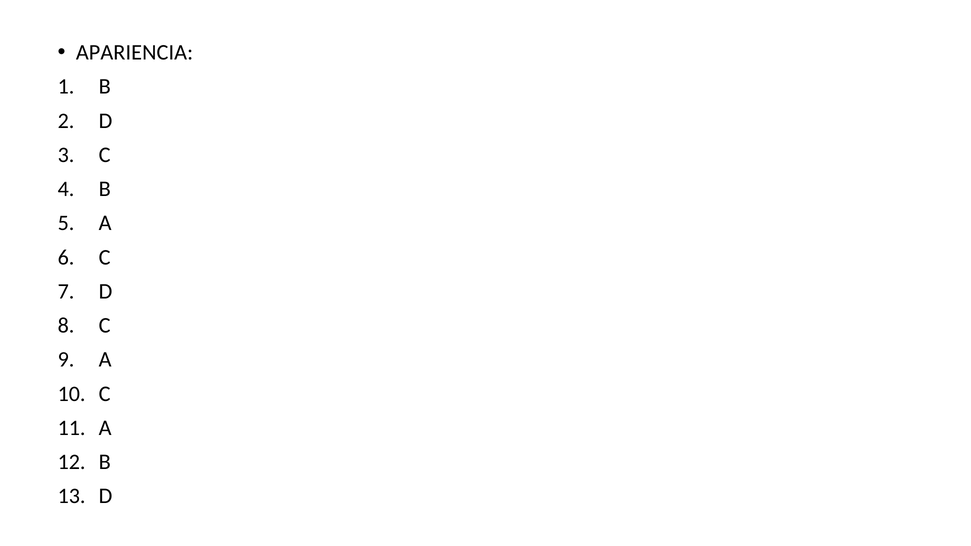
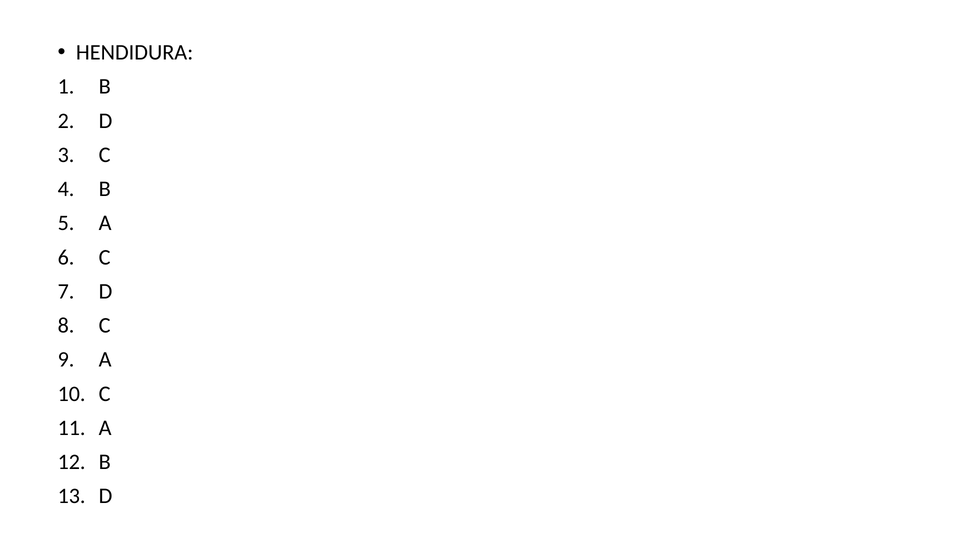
APARIENCIA: APARIENCIA -> HENDIDURA
